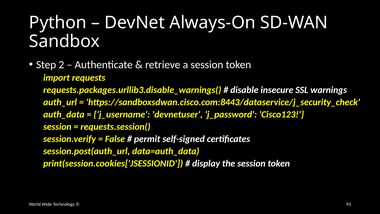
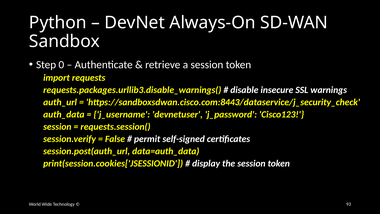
2: 2 -> 0
